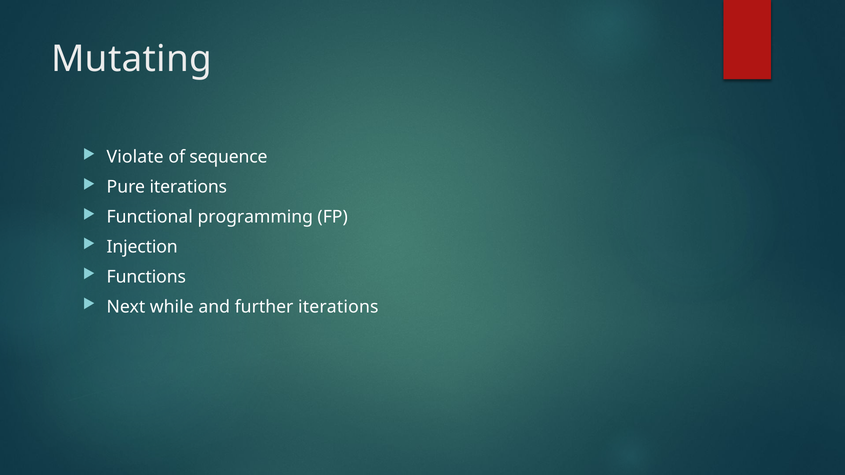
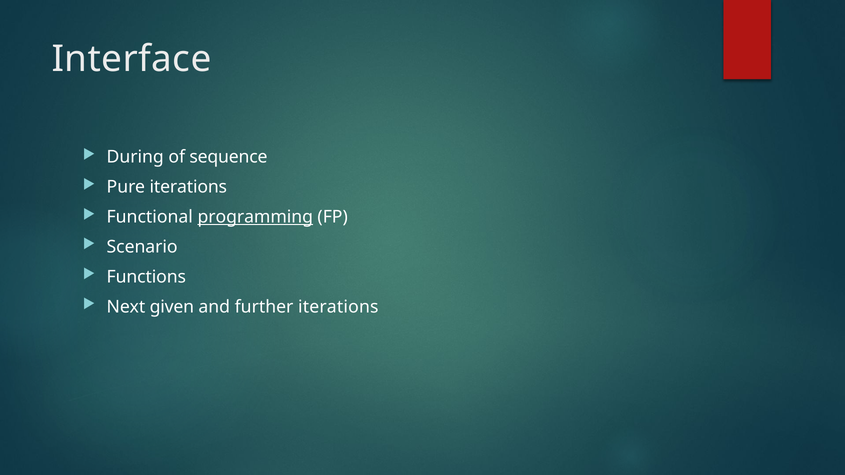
Mutating: Mutating -> Interface
Violate: Violate -> During
programming underline: none -> present
Injection: Injection -> Scenario
while: while -> given
